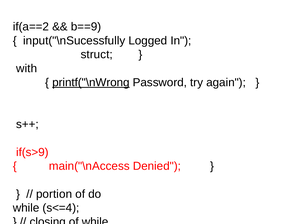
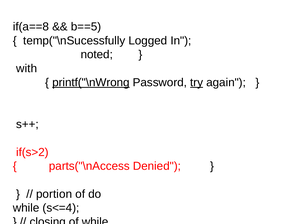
if(a==2: if(a==2 -> if(a==8
b==9: b==9 -> b==5
input("\nSucessfully: input("\nSucessfully -> temp("\nSucessfully
struct: struct -> noted
try underline: none -> present
if(s>9: if(s>9 -> if(s>2
main("\nAccess: main("\nAccess -> parts("\nAccess
